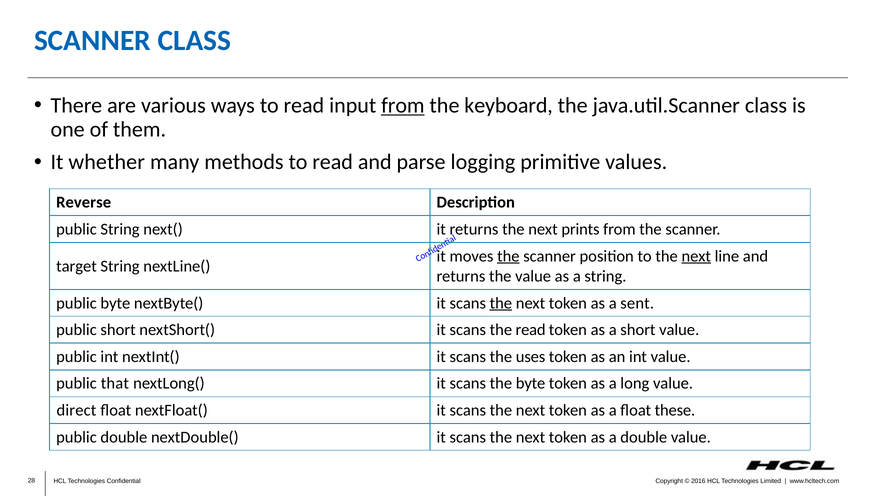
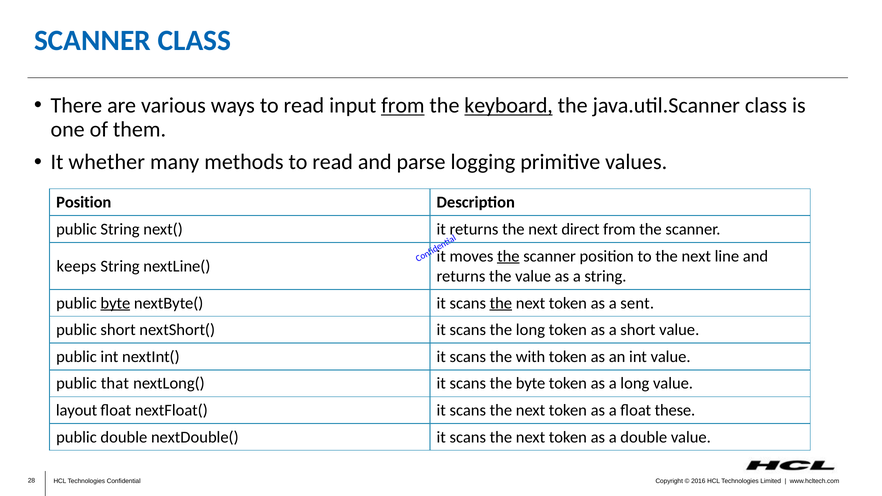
keyboard underline: none -> present
Reverse at (84, 202): Reverse -> Position
prints: prints -> direct
next at (696, 256) underline: present -> none
target: target -> keeps
byte at (115, 303) underline: none -> present
the read: read -> long
uses: uses -> with
direct: direct -> layout
